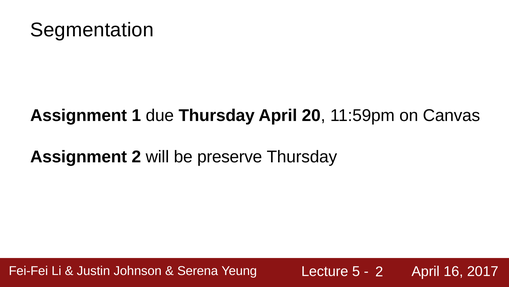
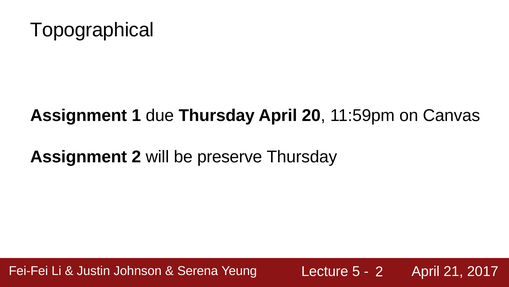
Segmentation: Segmentation -> Topographical
16: 16 -> 21
